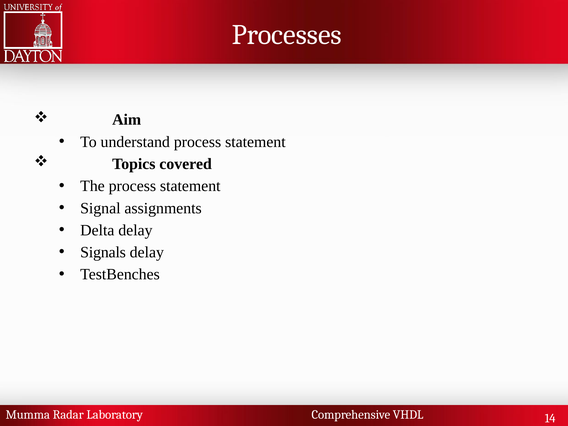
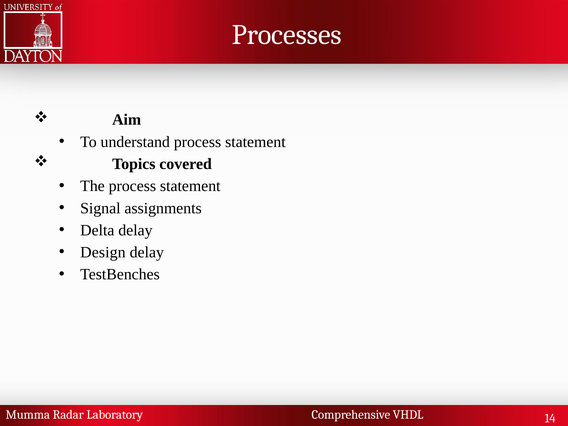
Signals: Signals -> Design
